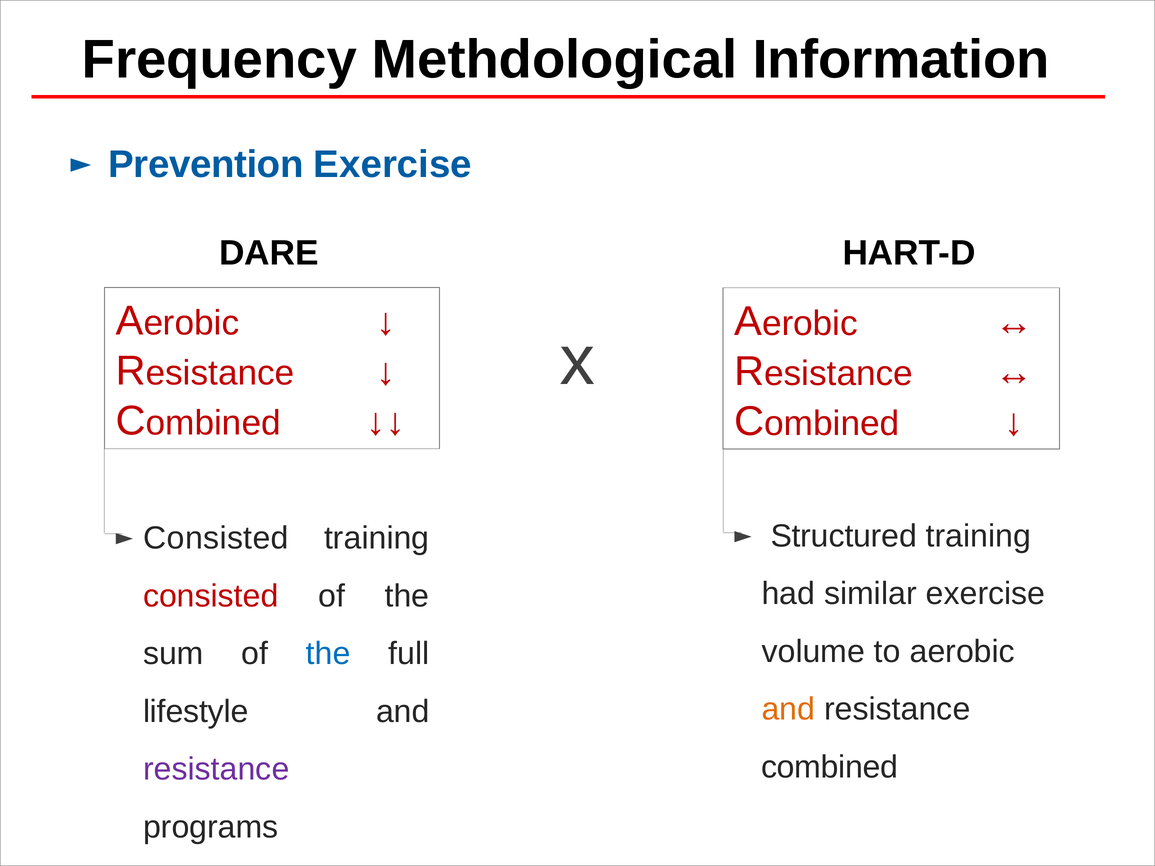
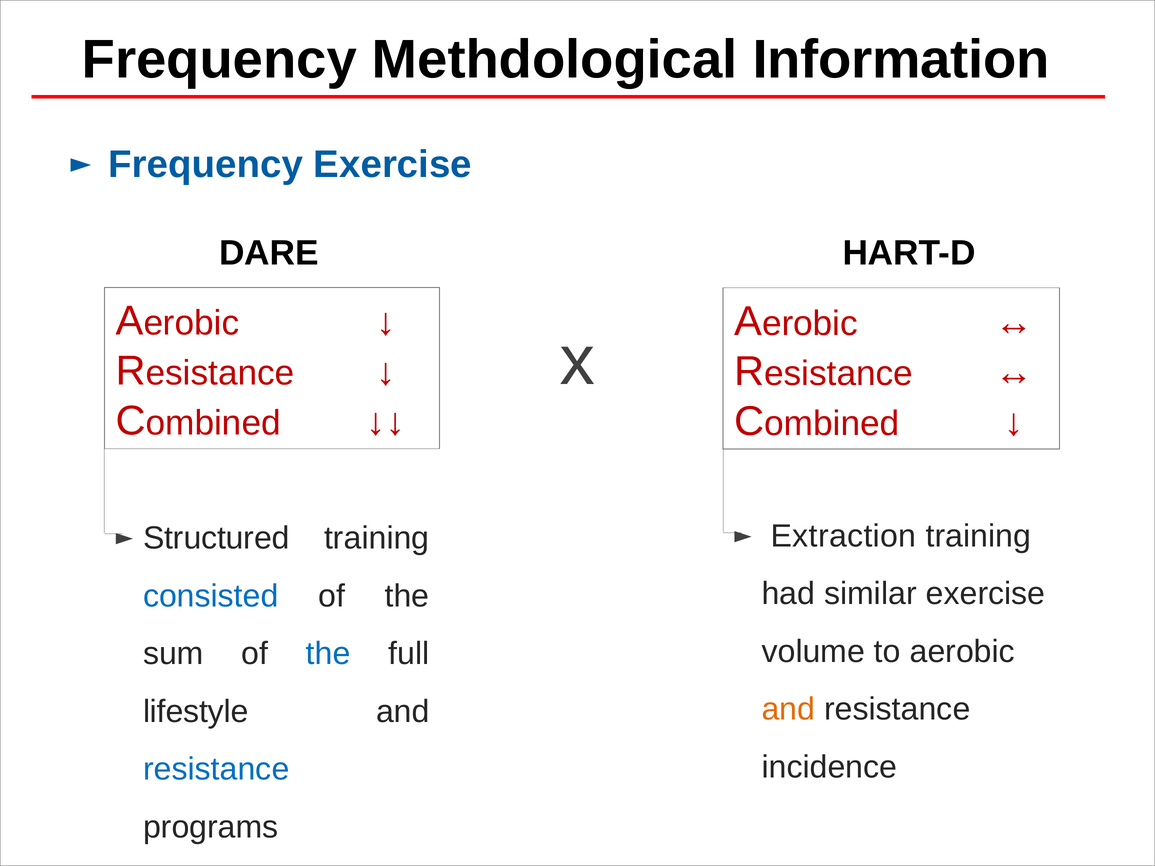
Prevention at (206, 164): Prevention -> Frequency
Structured: Structured -> Extraction
Consisted at (216, 538): Consisted -> Structured
consisted at (211, 596) colour: red -> blue
combined: combined -> incidence
resistance at (216, 769) colour: purple -> blue
